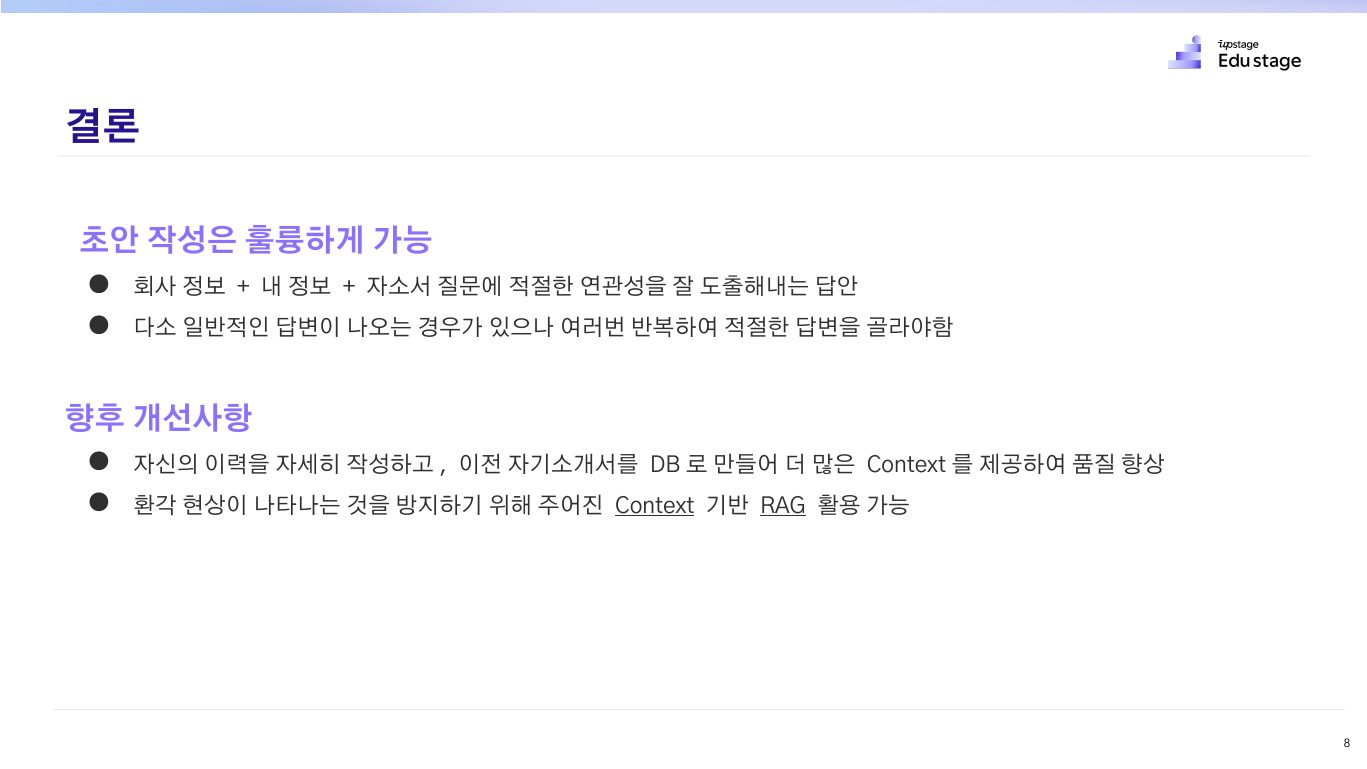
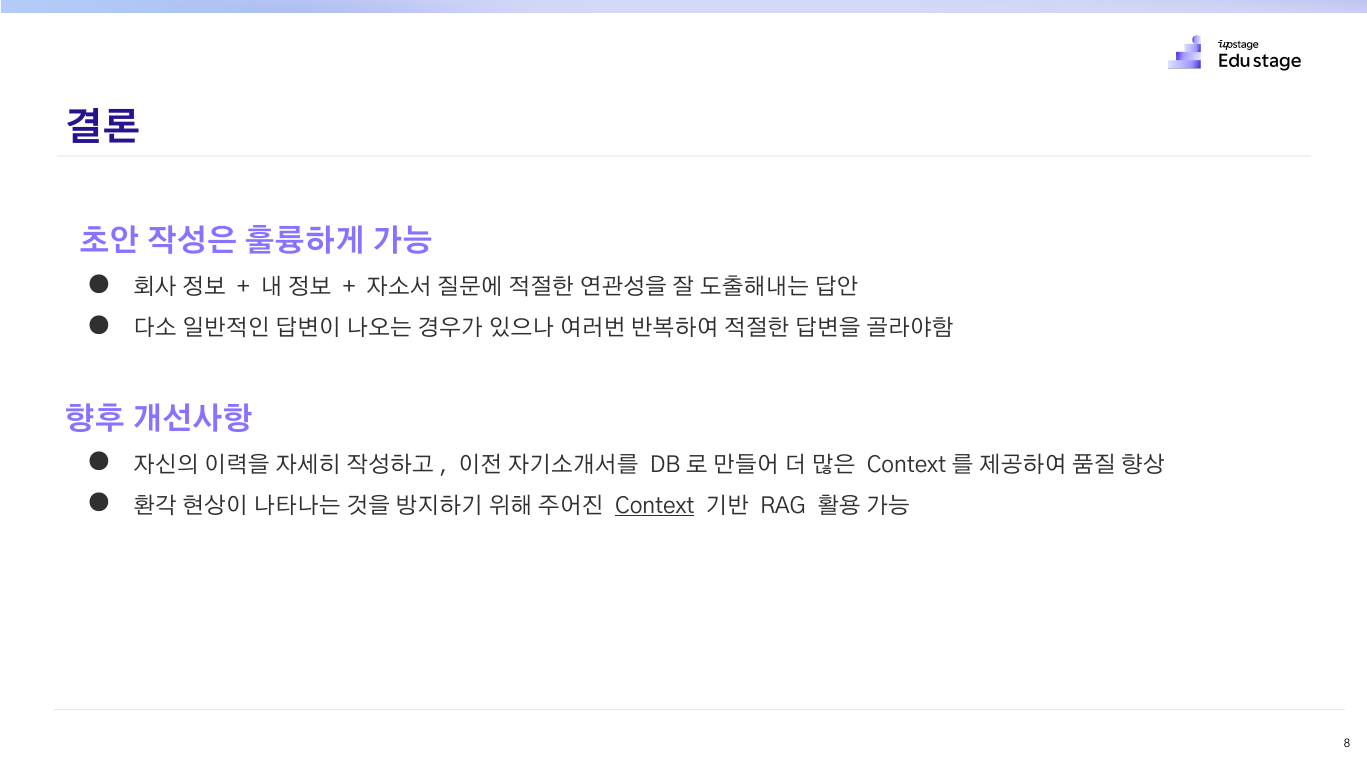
RAG underline: present -> none
